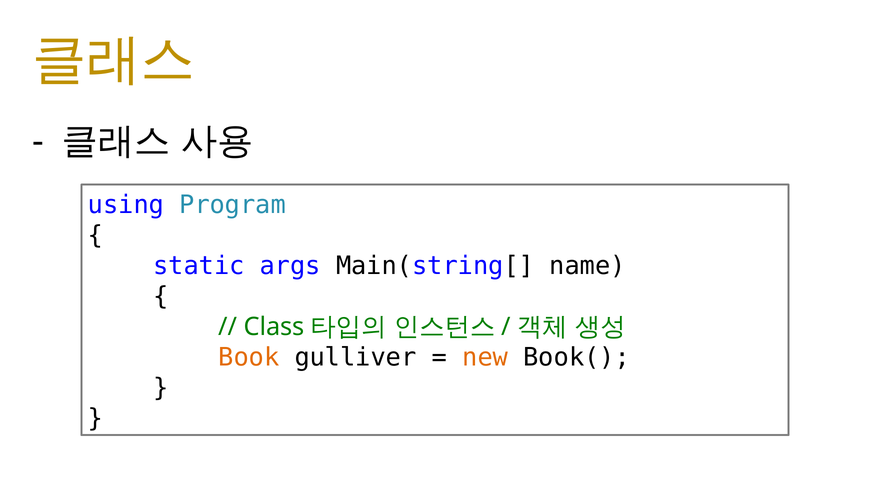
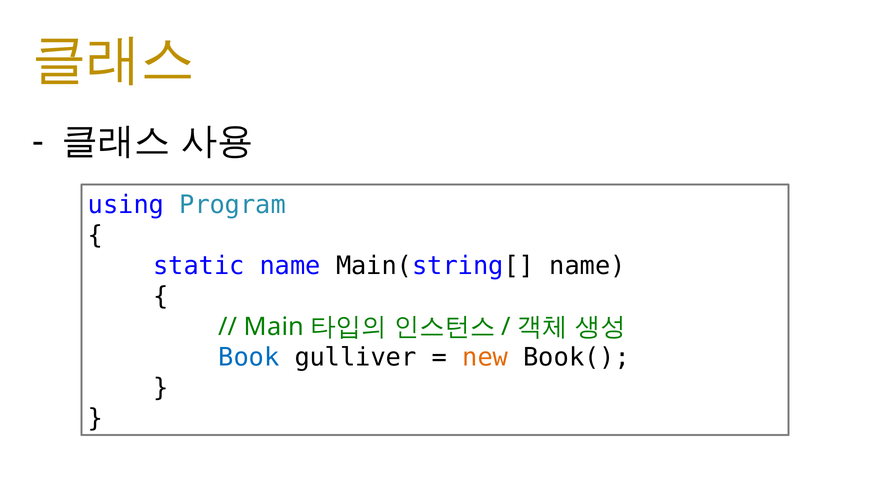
static args: args -> name
Class: Class -> Main
Book colour: orange -> blue
